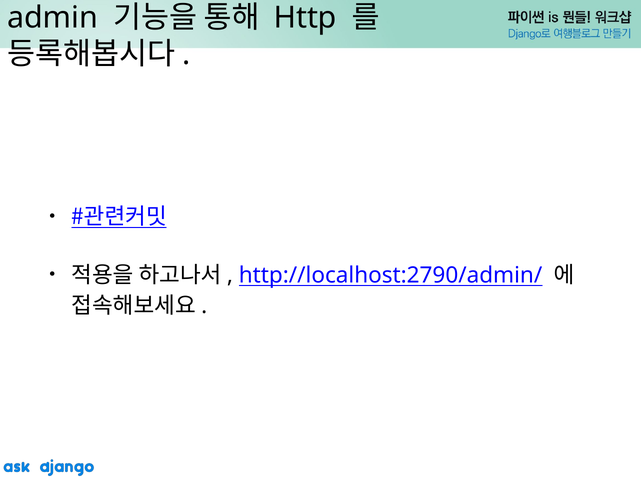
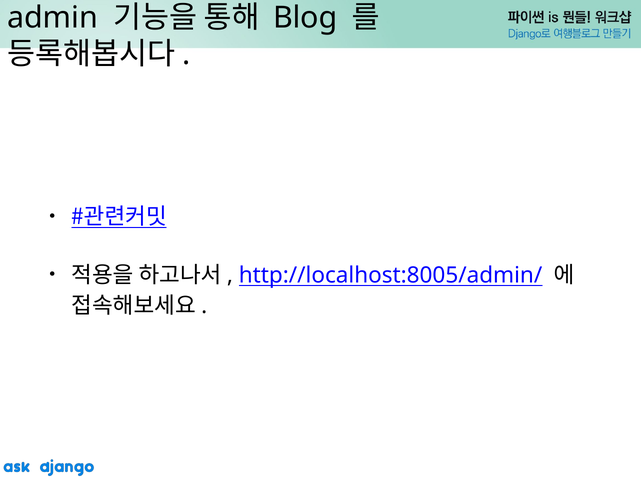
Http: Http -> Blog
http://localhost:2790/admin/: http://localhost:2790/admin/ -> http://localhost:8005/admin/
